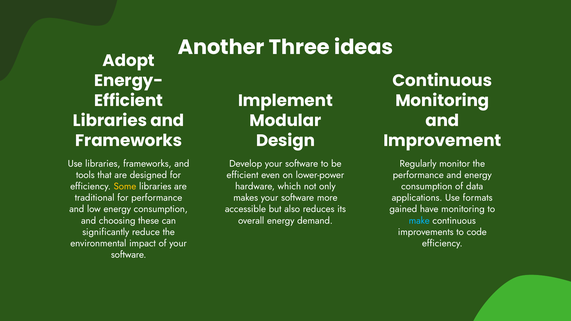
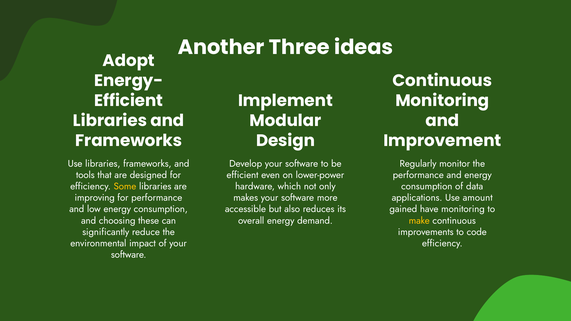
traditional: traditional -> improving
formats: formats -> amount
make colour: light blue -> yellow
